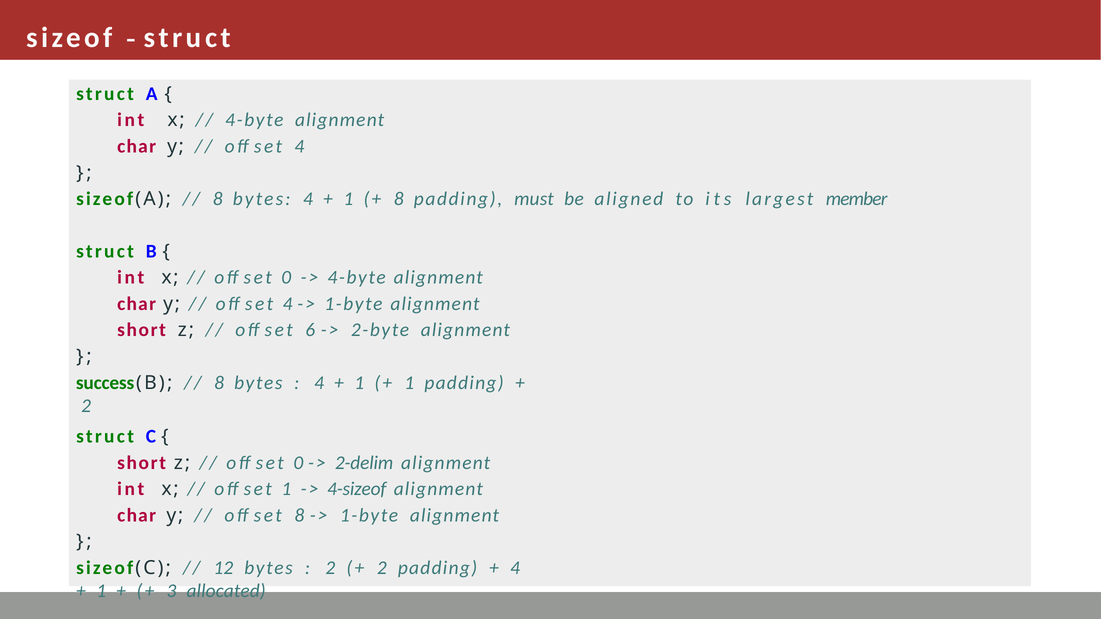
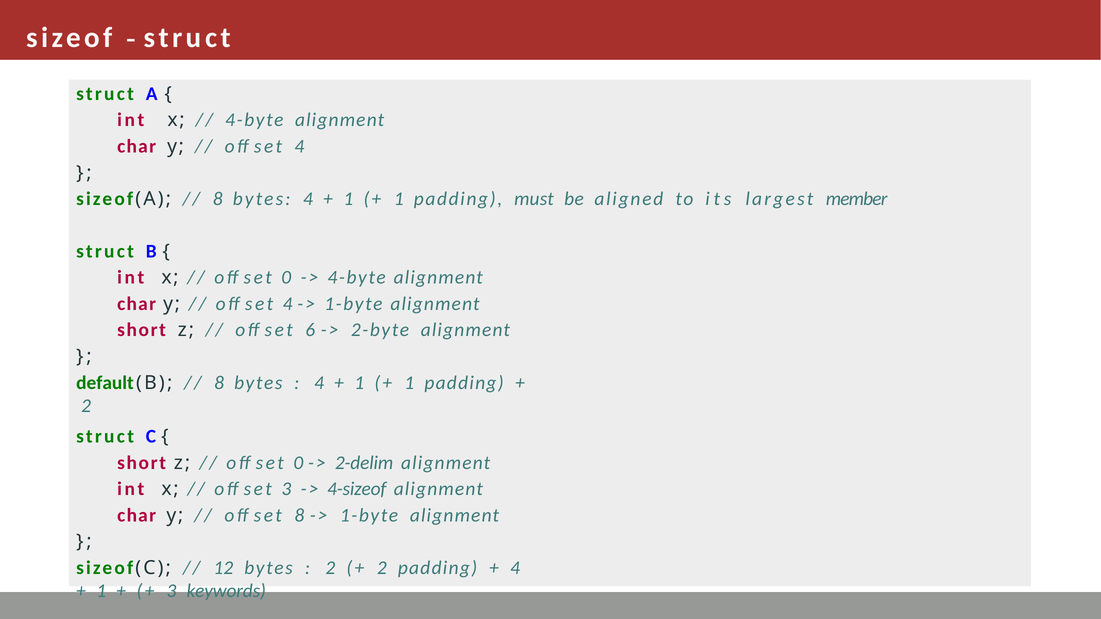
8 at (399, 199): 8 -> 1
success: success -> default
1 at (286, 489): 1 -> 3
allocated: allocated -> keywords
